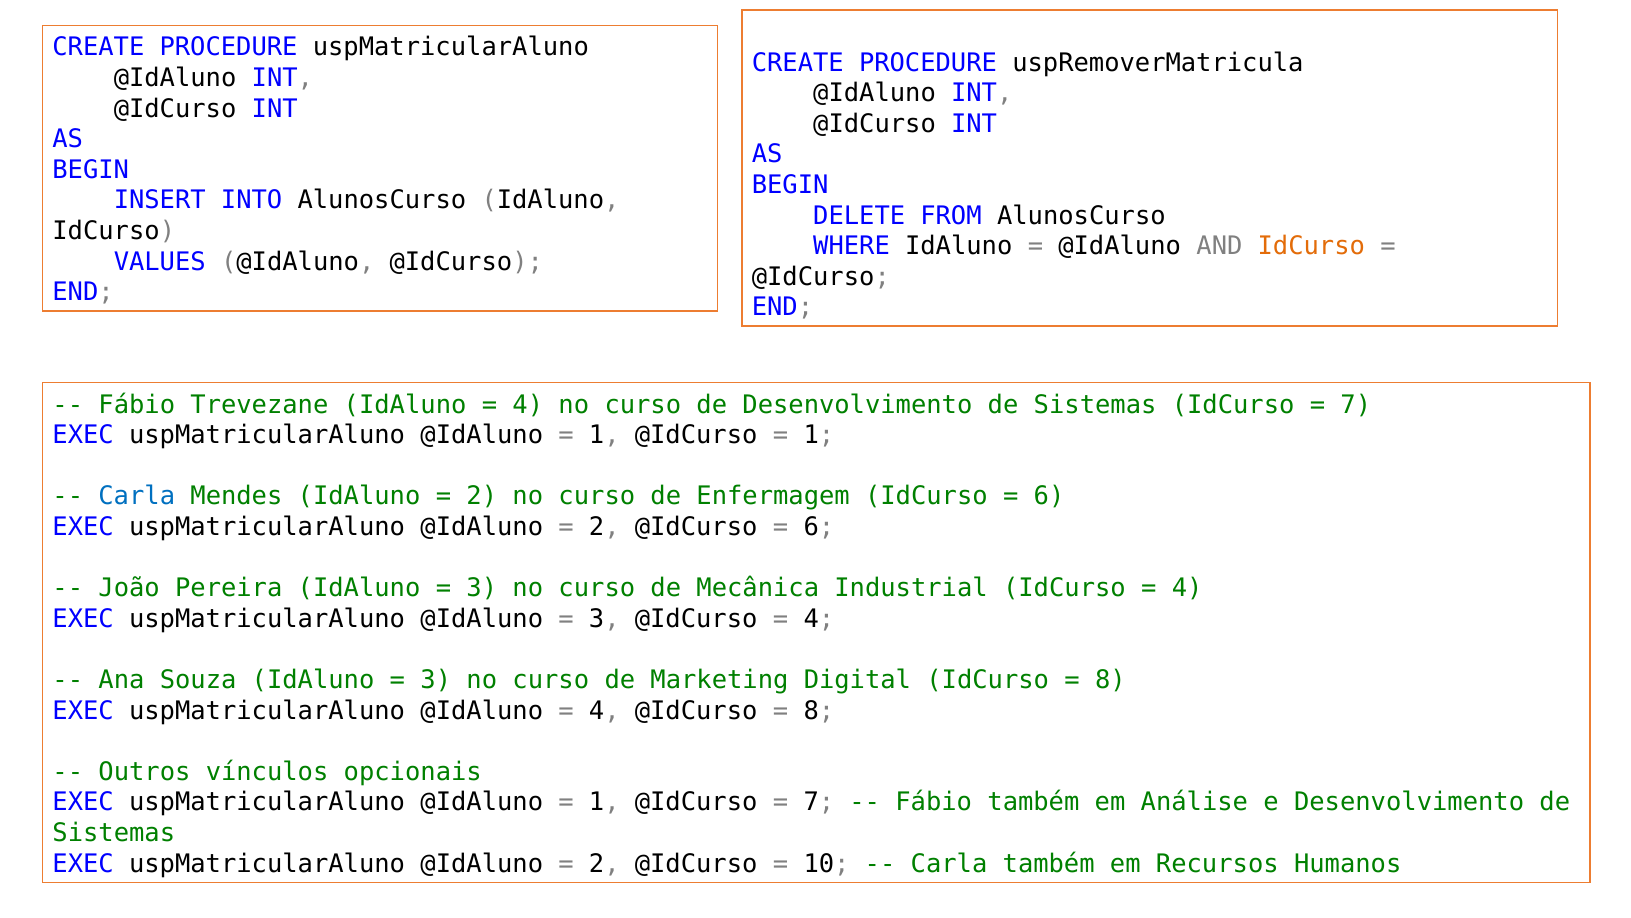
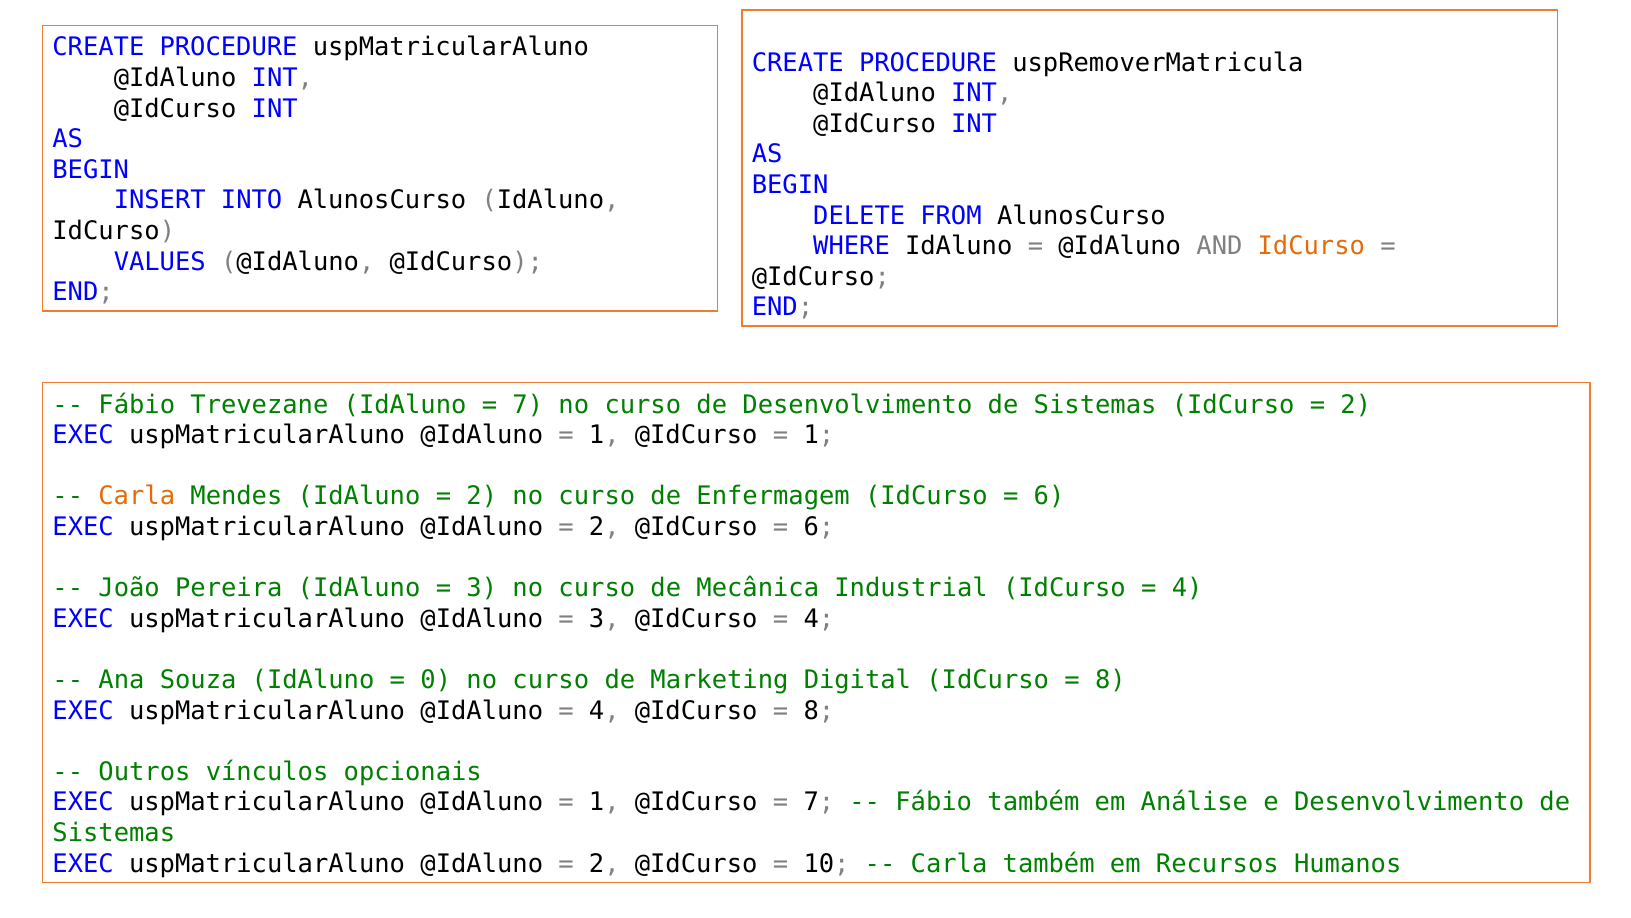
4 at (528, 405): 4 -> 7
7 at (1356, 405): 7 -> 2
Carla at (137, 496) colour: blue -> orange
3 at (436, 680): 3 -> 0
